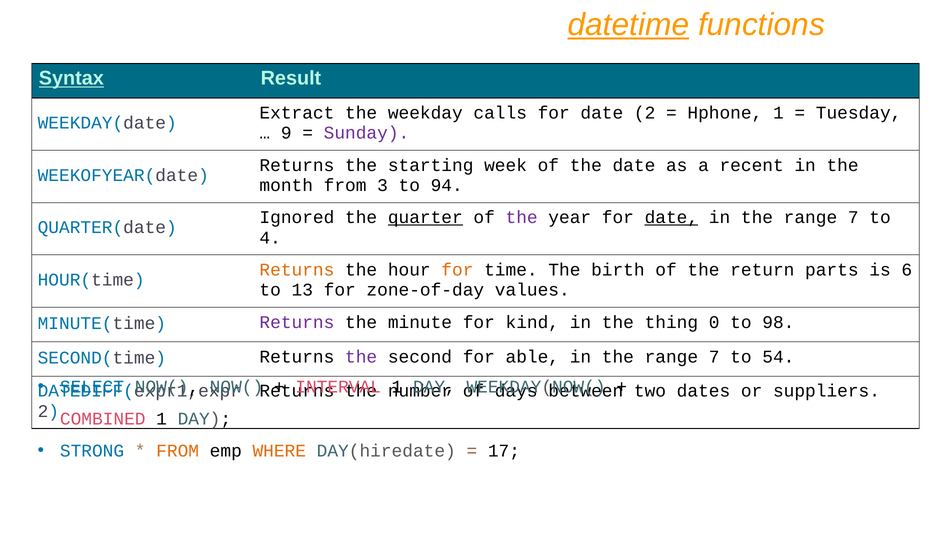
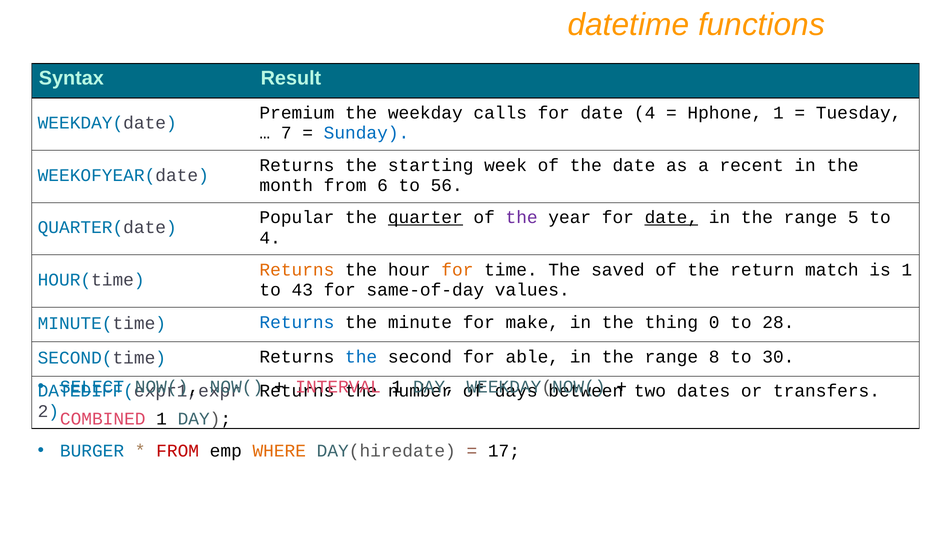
datetime underline: present -> none
Syntax underline: present -> none
Extract: Extract -> Premium
date 2: 2 -> 4
9: 9 -> 7
Sunday colour: purple -> blue
3: 3 -> 6
94: 94 -> 56
Ignored: Ignored -> Popular
7 at (853, 217): 7 -> 5
birth: birth -> saved
parts: parts -> match
is 6: 6 -> 1
13: 13 -> 43
zone-of-day: zone-of-day -> same-of-day
Returns at (297, 322) colour: purple -> blue
kind: kind -> make
98: 98 -> 28
the at (361, 357) colour: purple -> blue
7 at (714, 357): 7 -> 8
54: 54 -> 30
suppliers: suppliers -> transfers
STRONG: STRONG -> BURGER
FROM at (178, 451) colour: orange -> red
